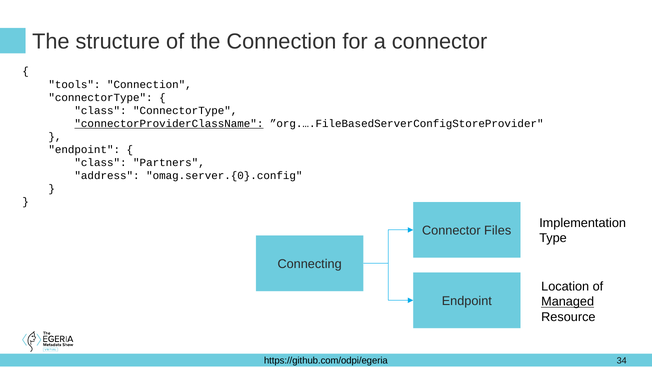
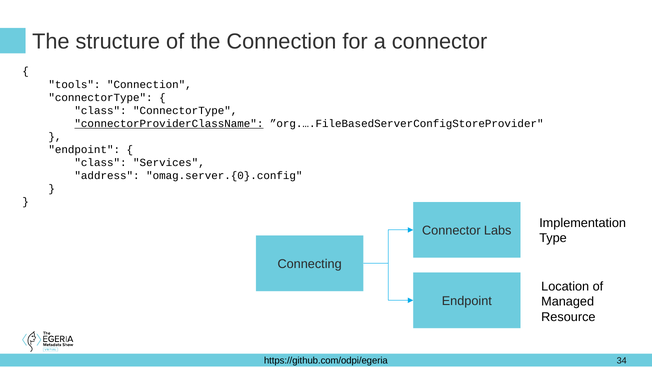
Partners: Partners -> Services
Files: Files -> Labs
Managed underline: present -> none
